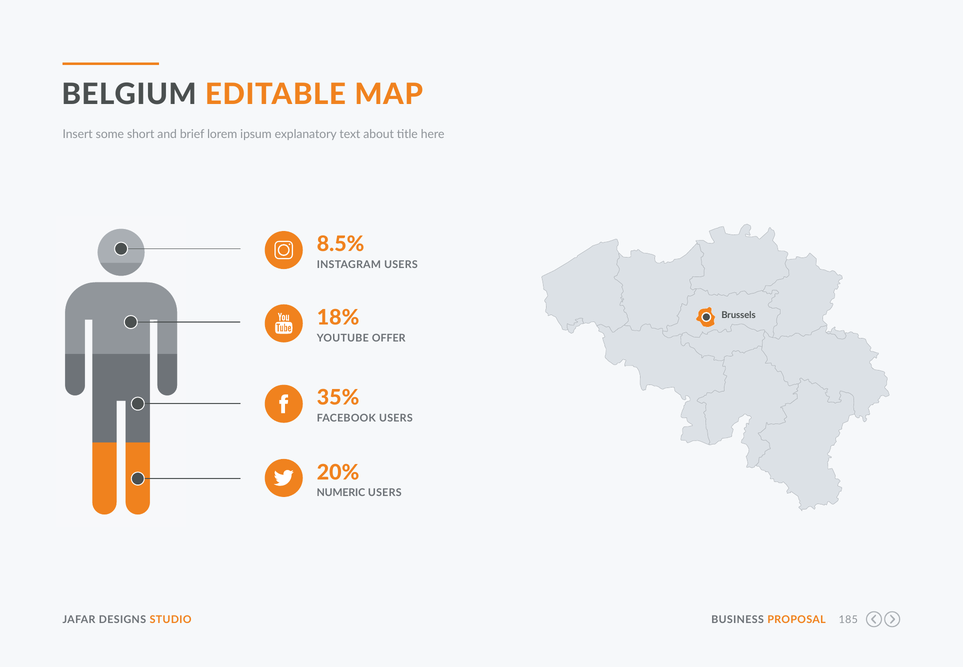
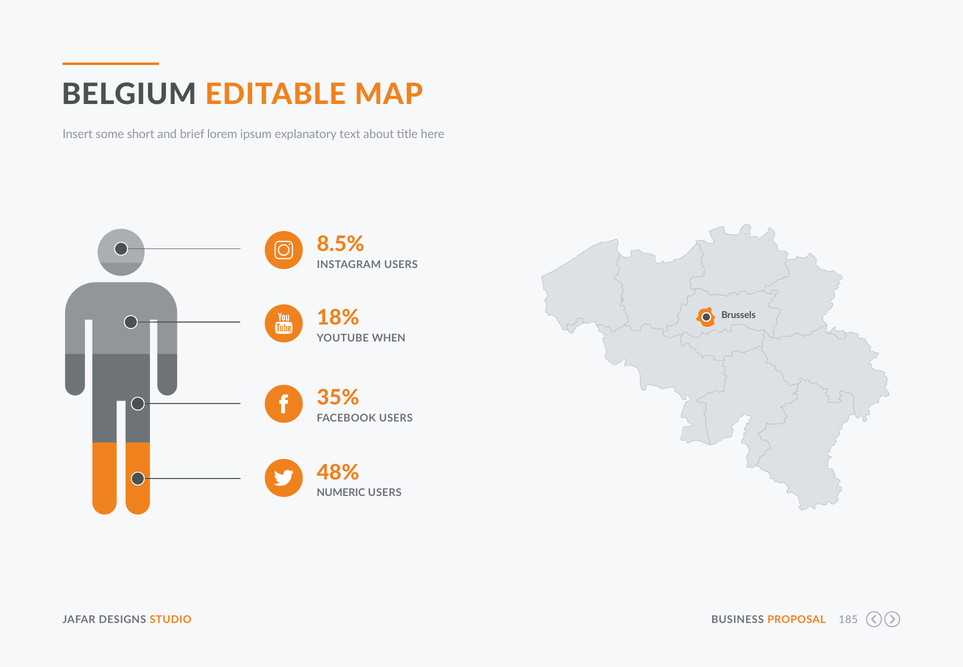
OFFER: OFFER -> WHEN
20%: 20% -> 48%
